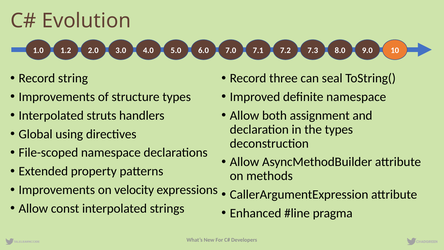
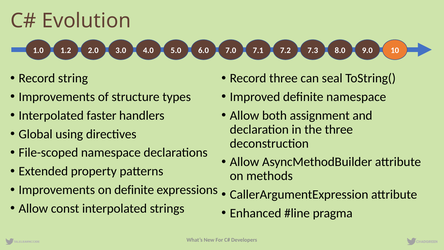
struts: struts -> faster
the types: types -> three
on velocity: velocity -> definite
